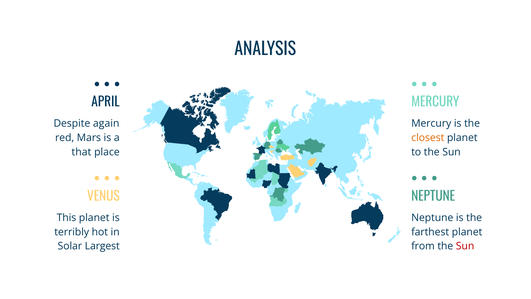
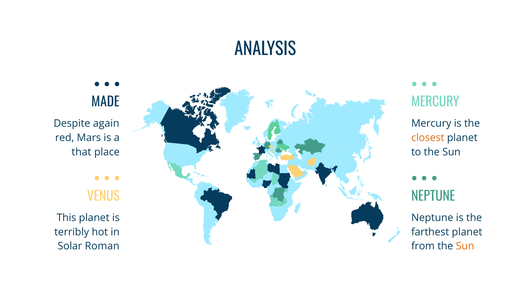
APRIL: APRIL -> MADE
Largest: Largest -> Roman
Sun at (465, 246) colour: red -> orange
